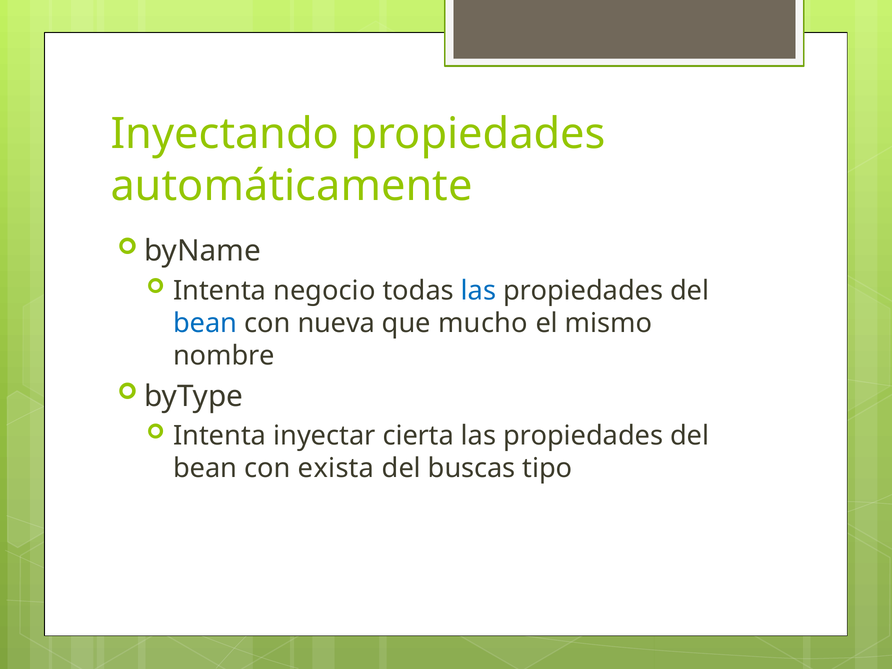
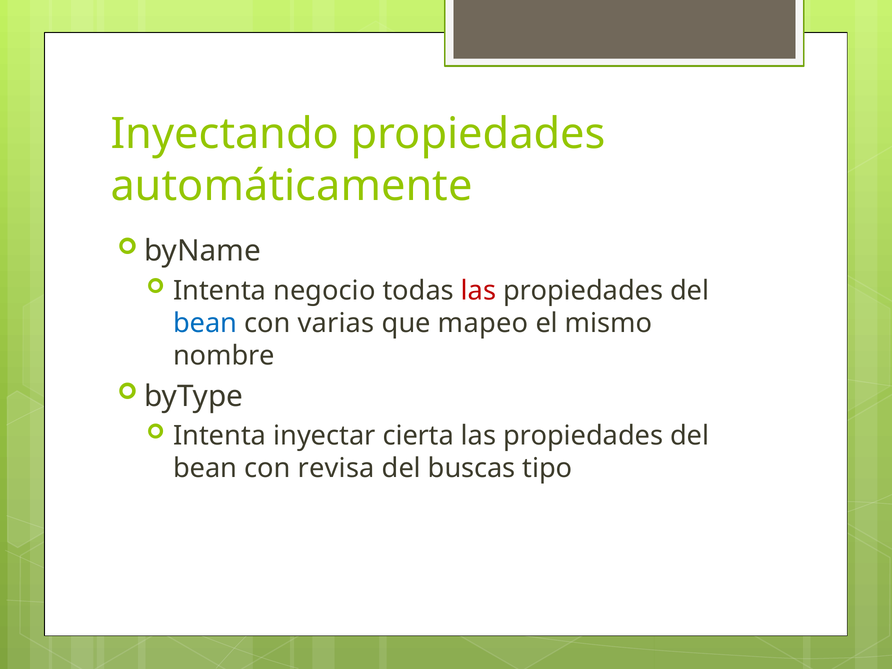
las at (479, 291) colour: blue -> red
nueva: nueva -> varias
mucho: mucho -> mapeo
exista: exista -> revisa
